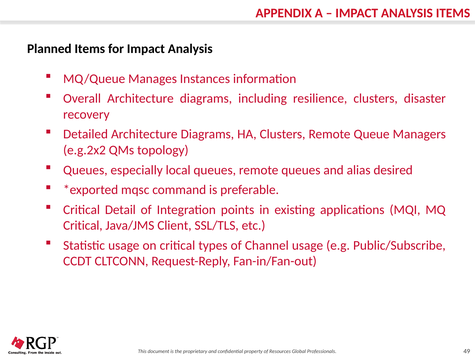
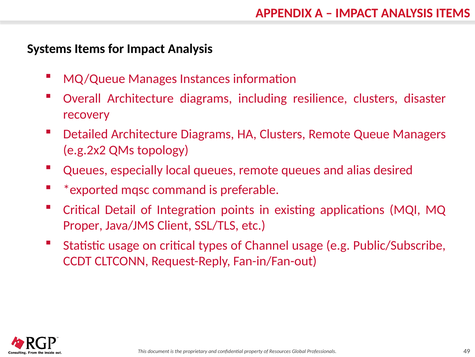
Planned: Planned -> Systems
Critical at (83, 225): Critical -> Proper
